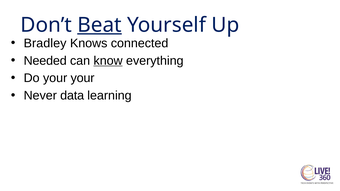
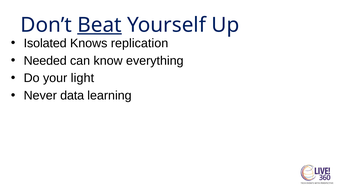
Bradley: Bradley -> Isolated
connected: connected -> replication
know underline: present -> none
your your: your -> light
